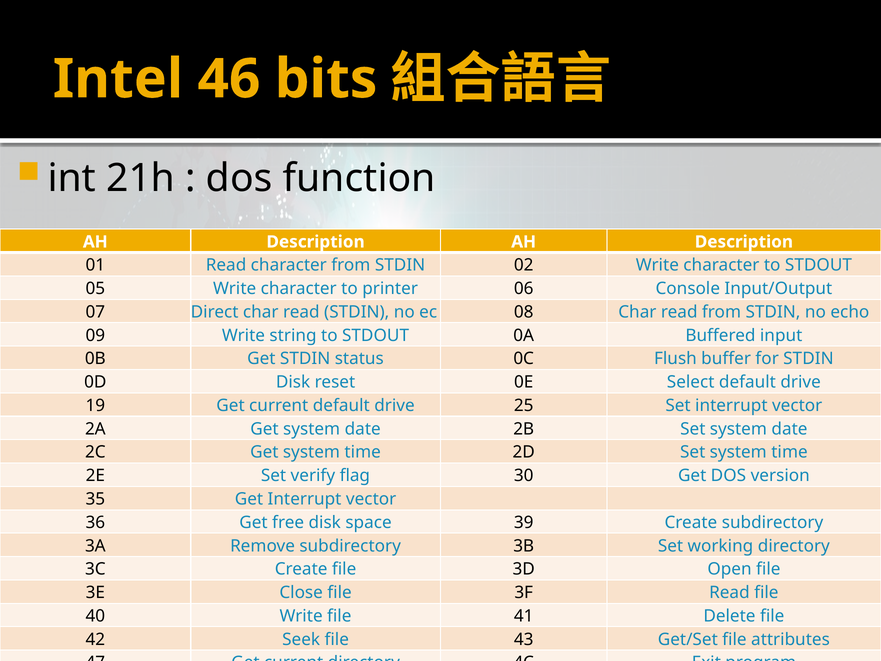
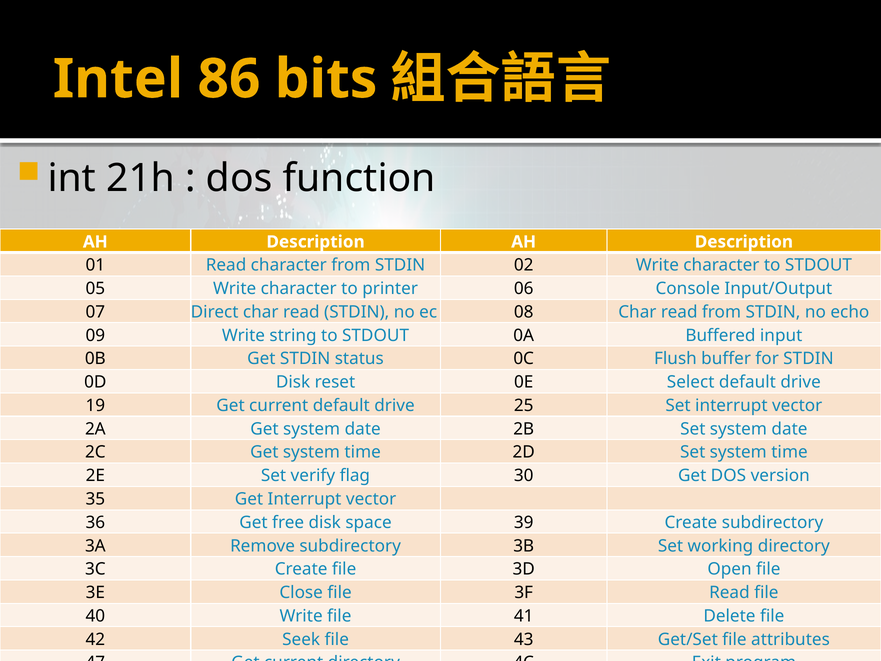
46: 46 -> 86
